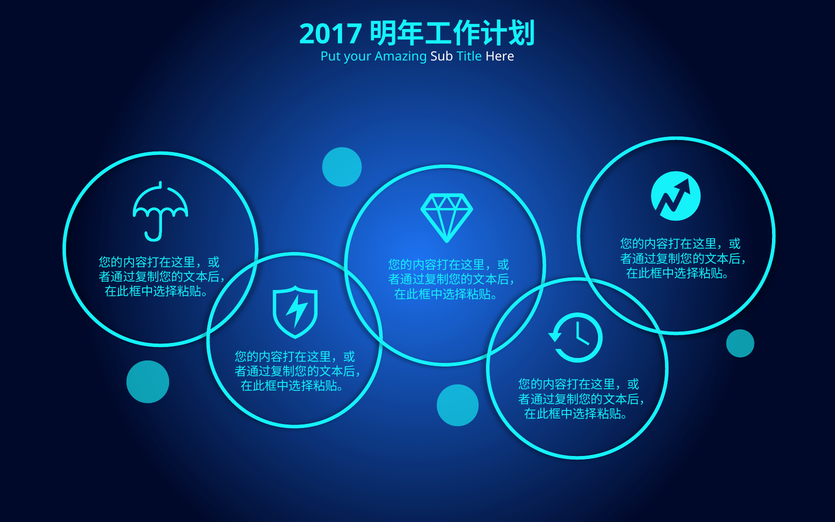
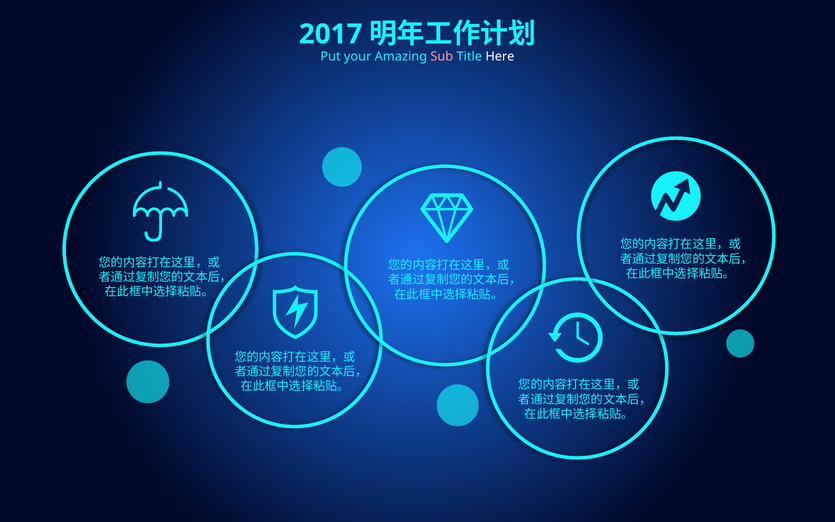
Sub colour: white -> pink
